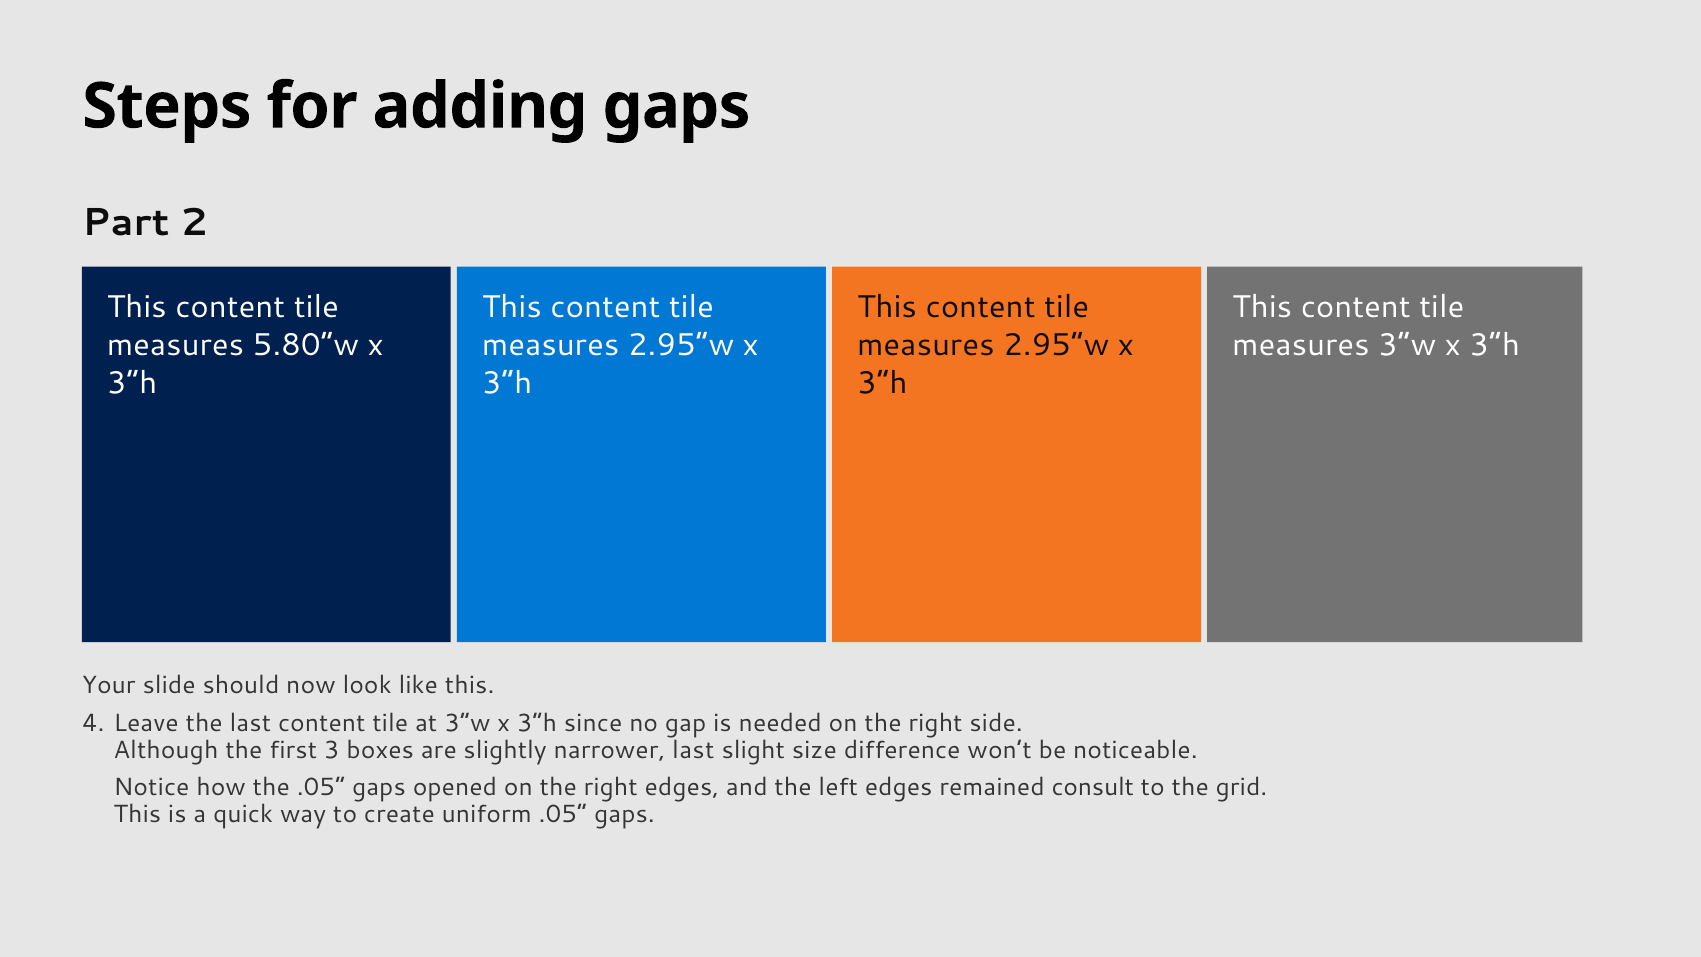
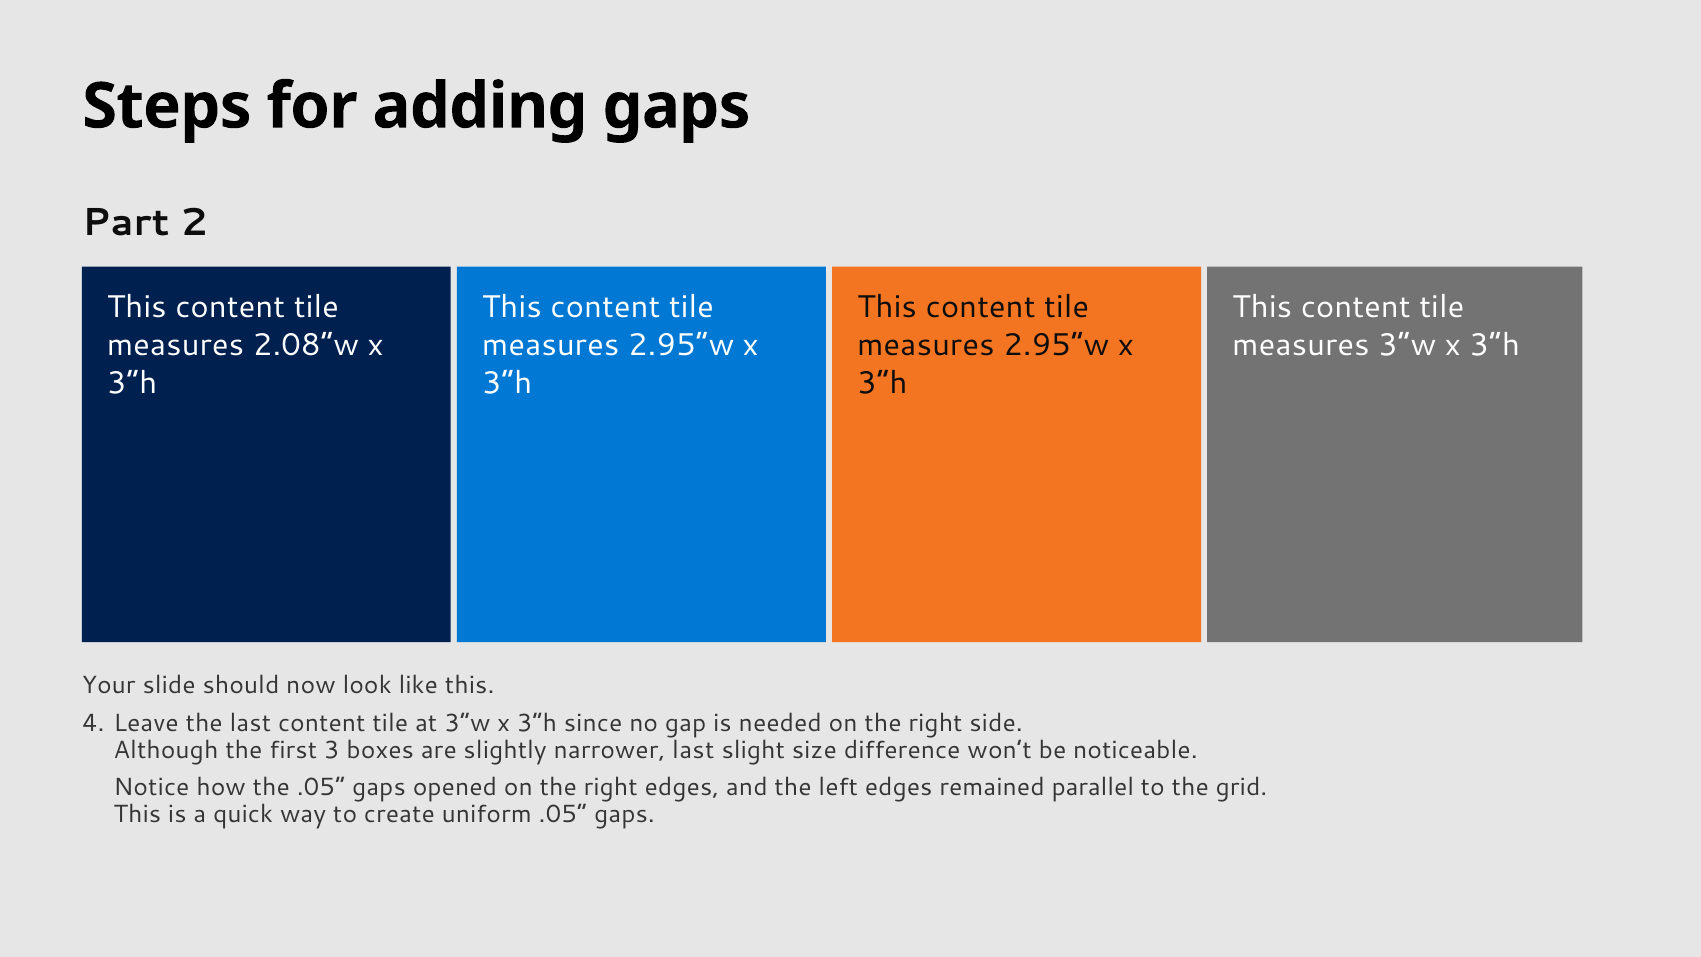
5.80”w: 5.80”w -> 2.08”w
consult: consult -> parallel
